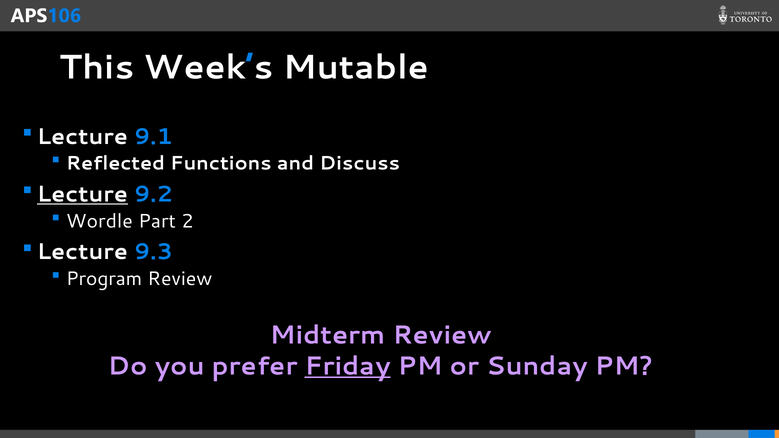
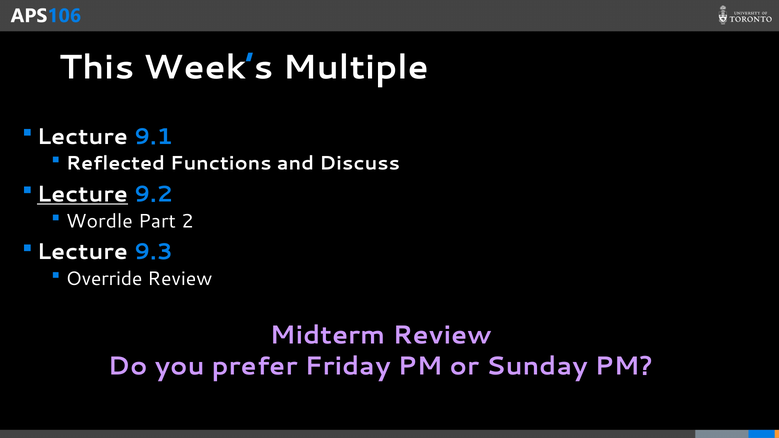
Mutable: Mutable -> Multiple
Program: Program -> Override
Friday underline: present -> none
